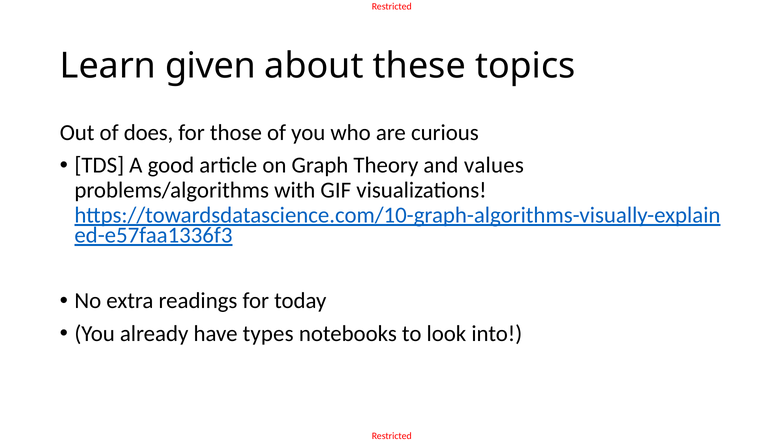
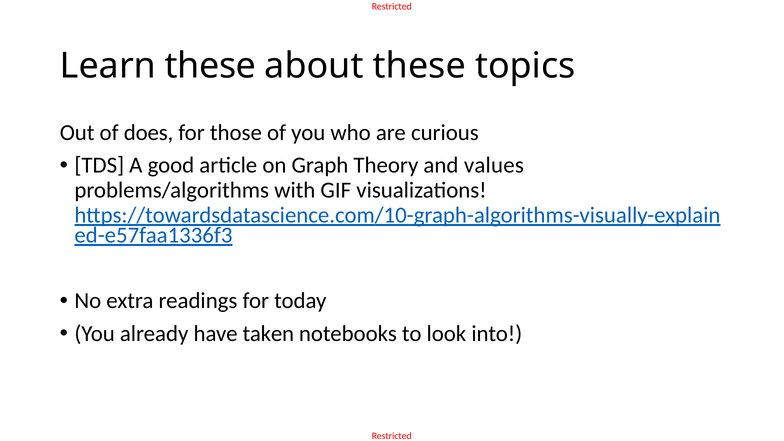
Learn given: given -> these
types: types -> taken
